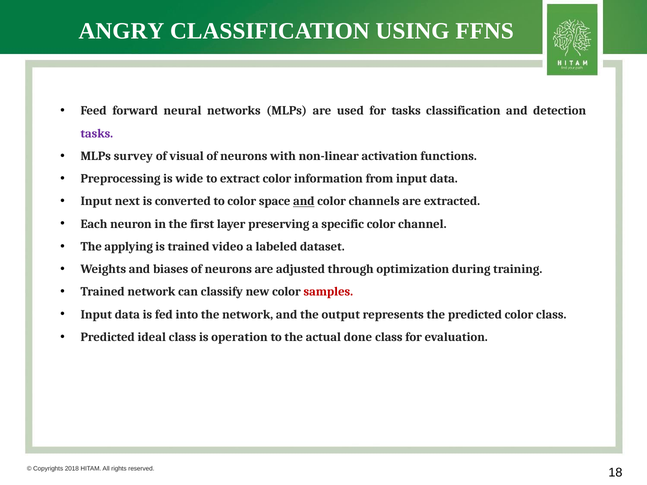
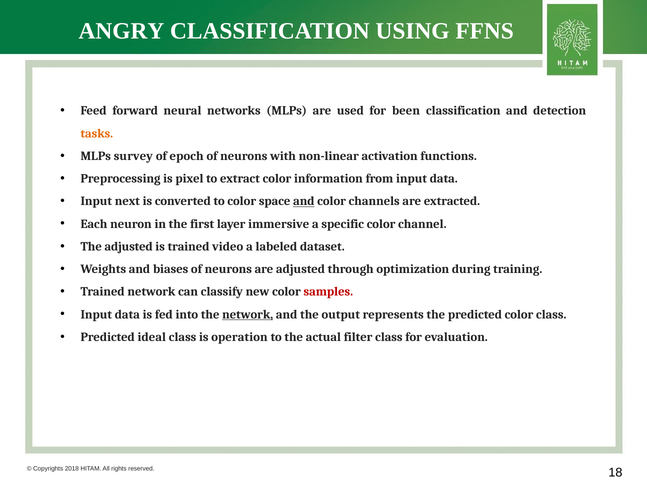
for tasks: tasks -> been
tasks at (97, 133) colour: purple -> orange
visual: visual -> epoch
wide: wide -> pixel
preserving: preserving -> immersive
The applying: applying -> adjusted
network at (248, 315) underline: none -> present
done: done -> filter
